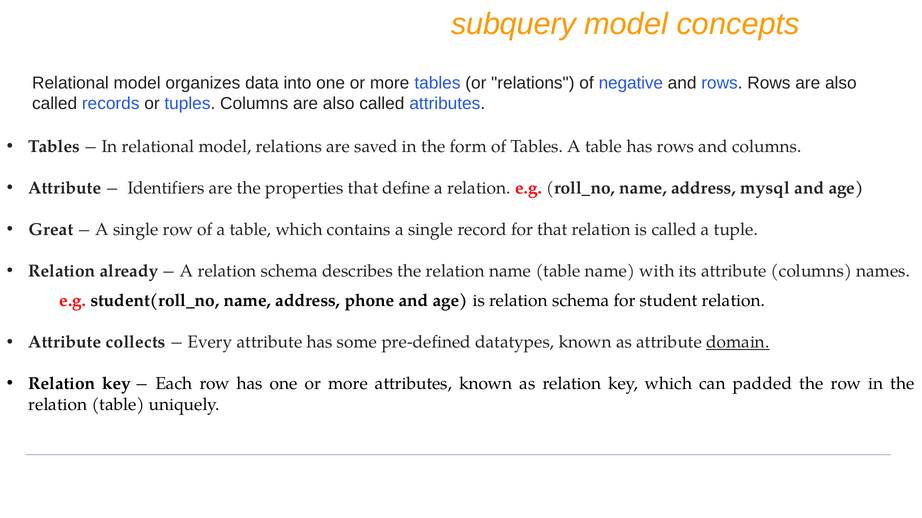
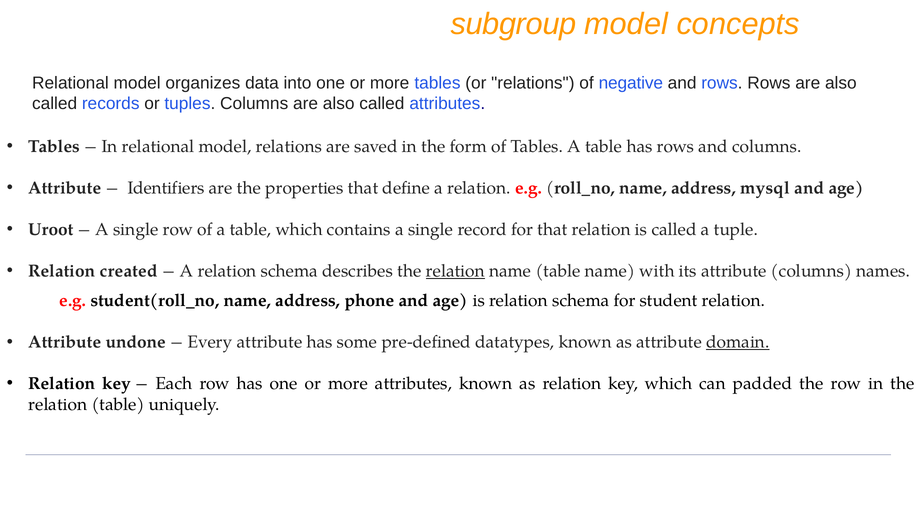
subquery: subquery -> subgroup
Great: Great -> Uroot
already: already -> created
relation at (455, 271) underline: none -> present
collects: collects -> undone
